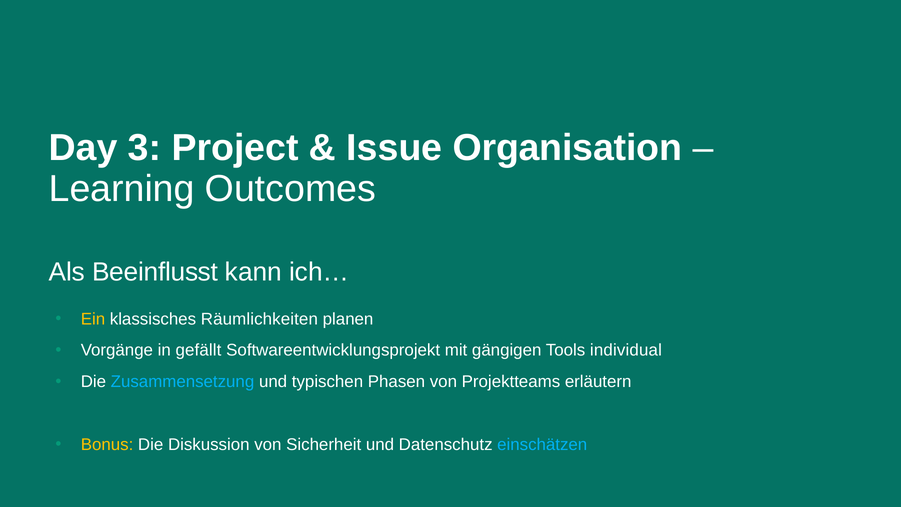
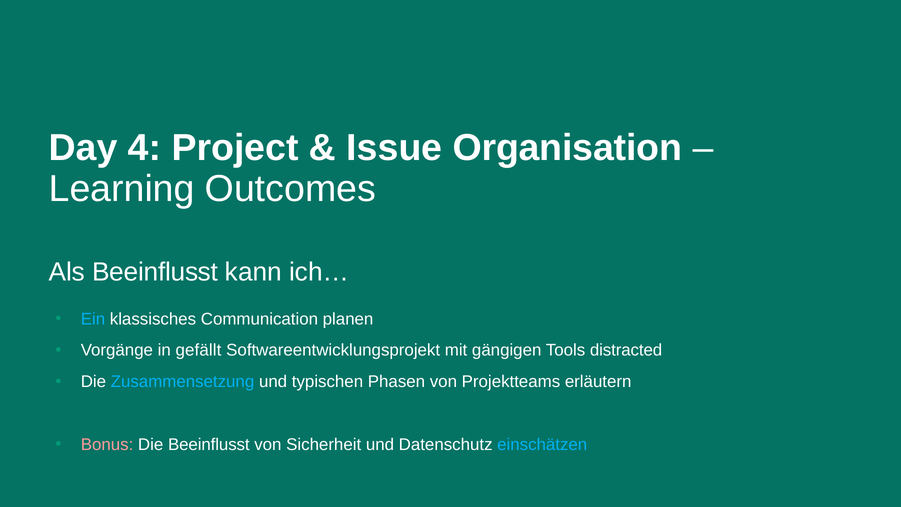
3: 3 -> 4
Ein colour: yellow -> light blue
Räumlichkeiten: Räumlichkeiten -> Communication
individual: individual -> distracted
Bonus colour: yellow -> pink
Die Diskussion: Diskussion -> Beeinflusst
